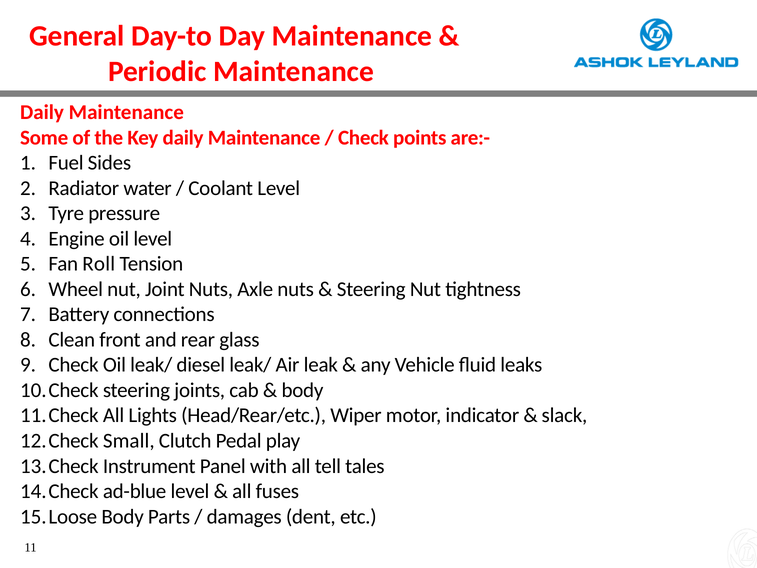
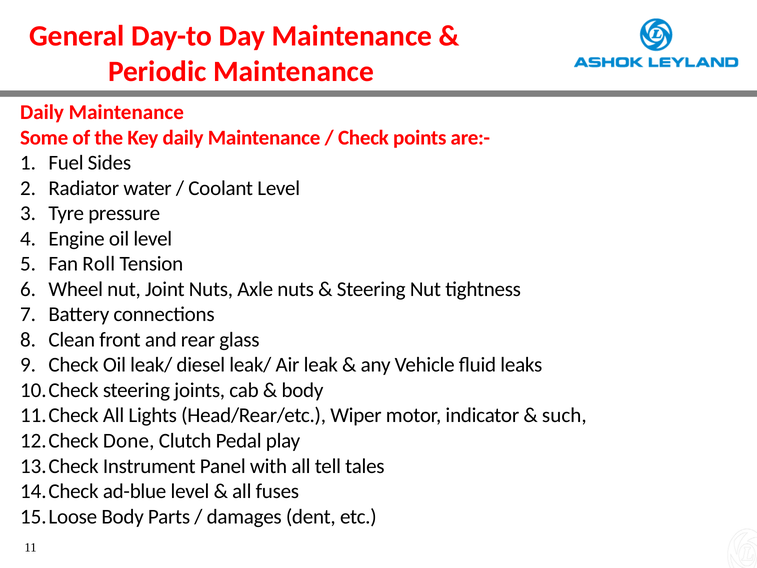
slack: slack -> such
Small: Small -> Done
